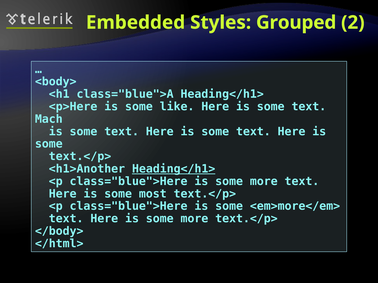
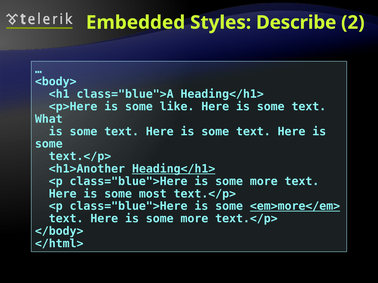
Grouped: Grouped -> Describe
Mach: Mach -> What
<em>more</em> underline: none -> present
